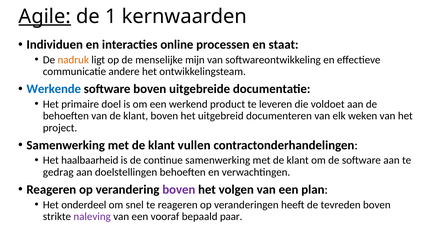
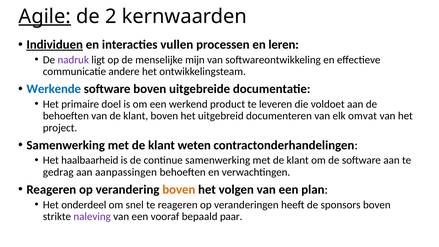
1: 1 -> 2
Individuen underline: none -> present
online: online -> vullen
staat: staat -> leren
nadruk colour: orange -> purple
weken: weken -> omvat
vullen: vullen -> weten
doelstellingen: doelstellingen -> aanpassingen
boven at (179, 190) colour: purple -> orange
tevreden: tevreden -> sponsors
